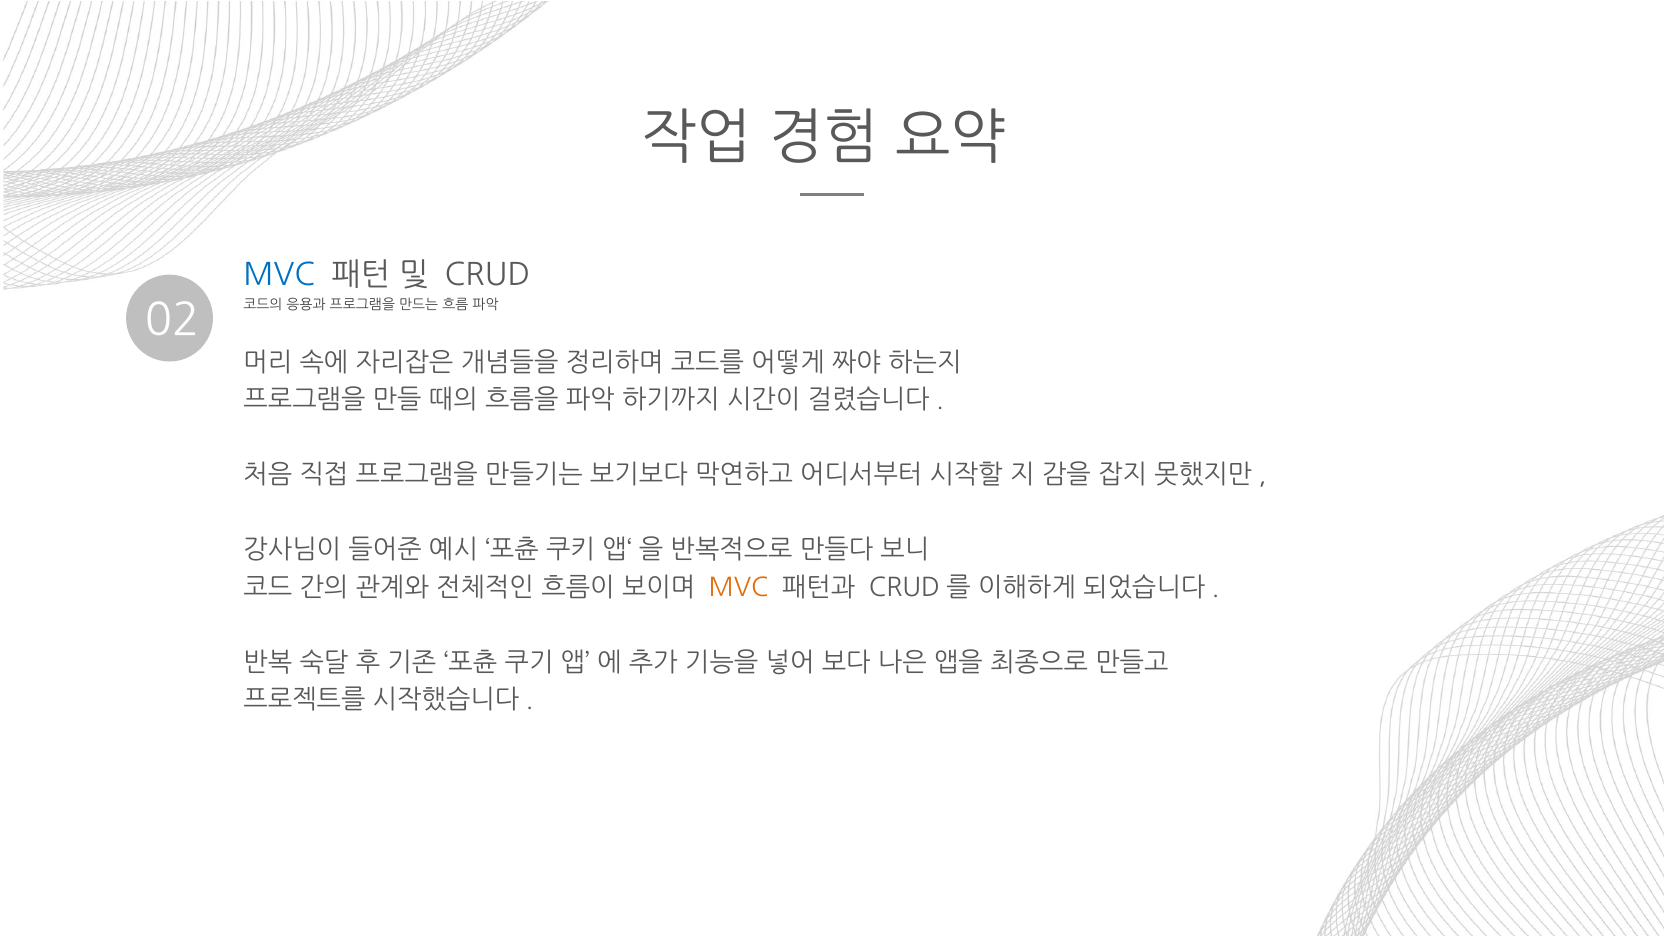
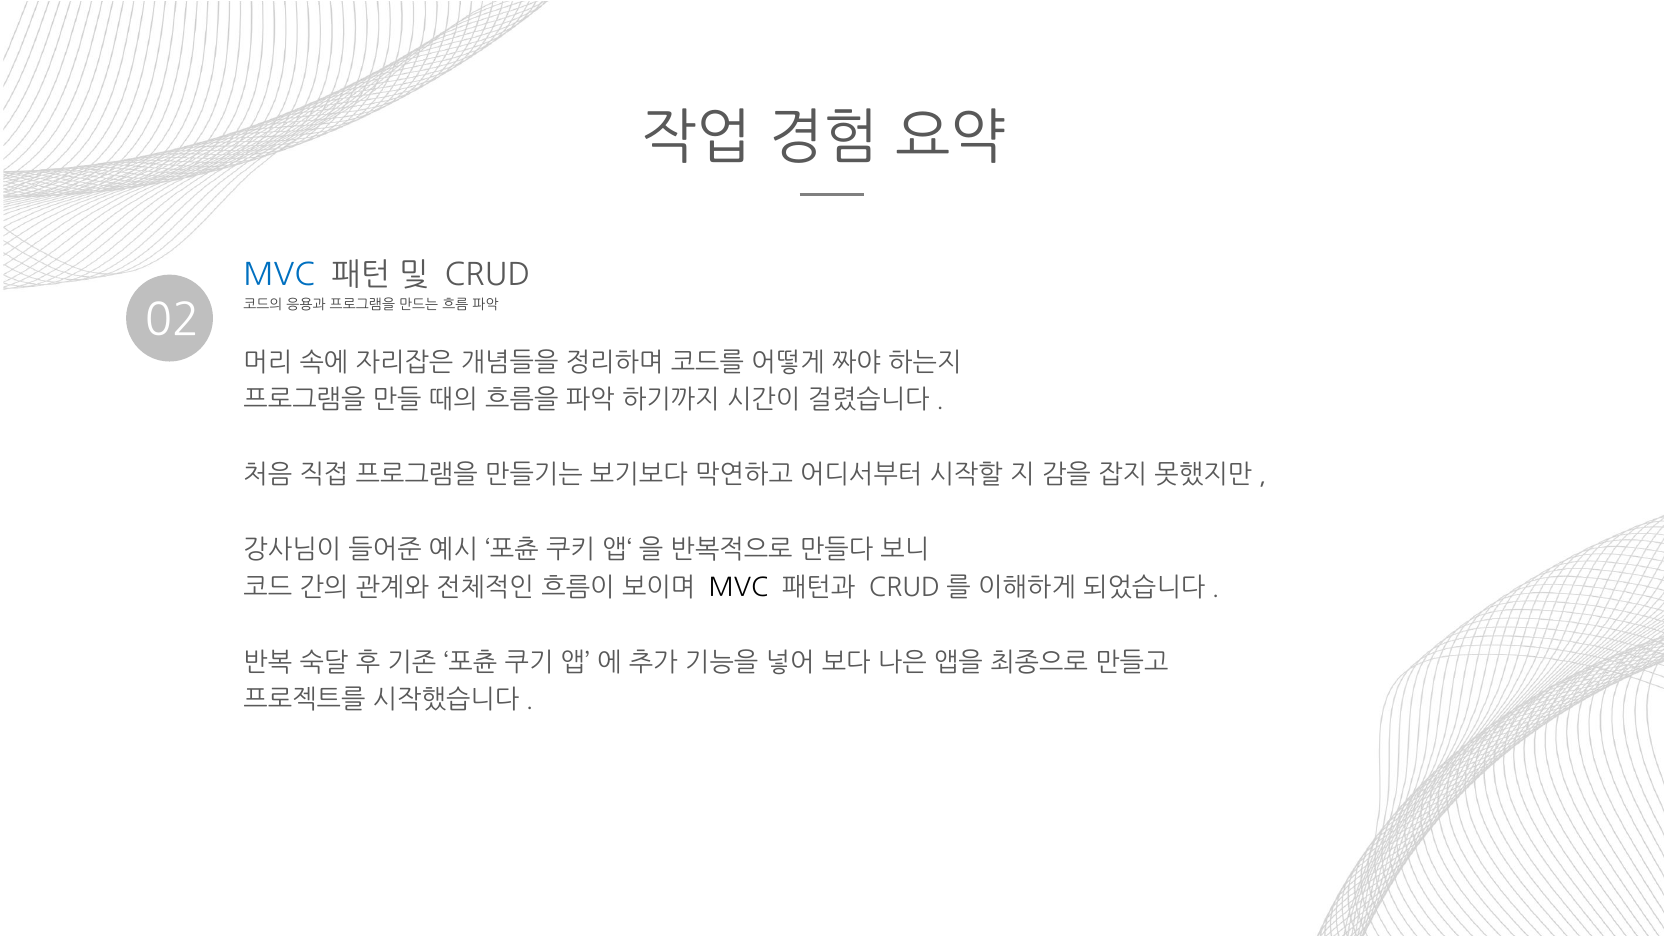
MVC at (739, 588) colour: orange -> black
